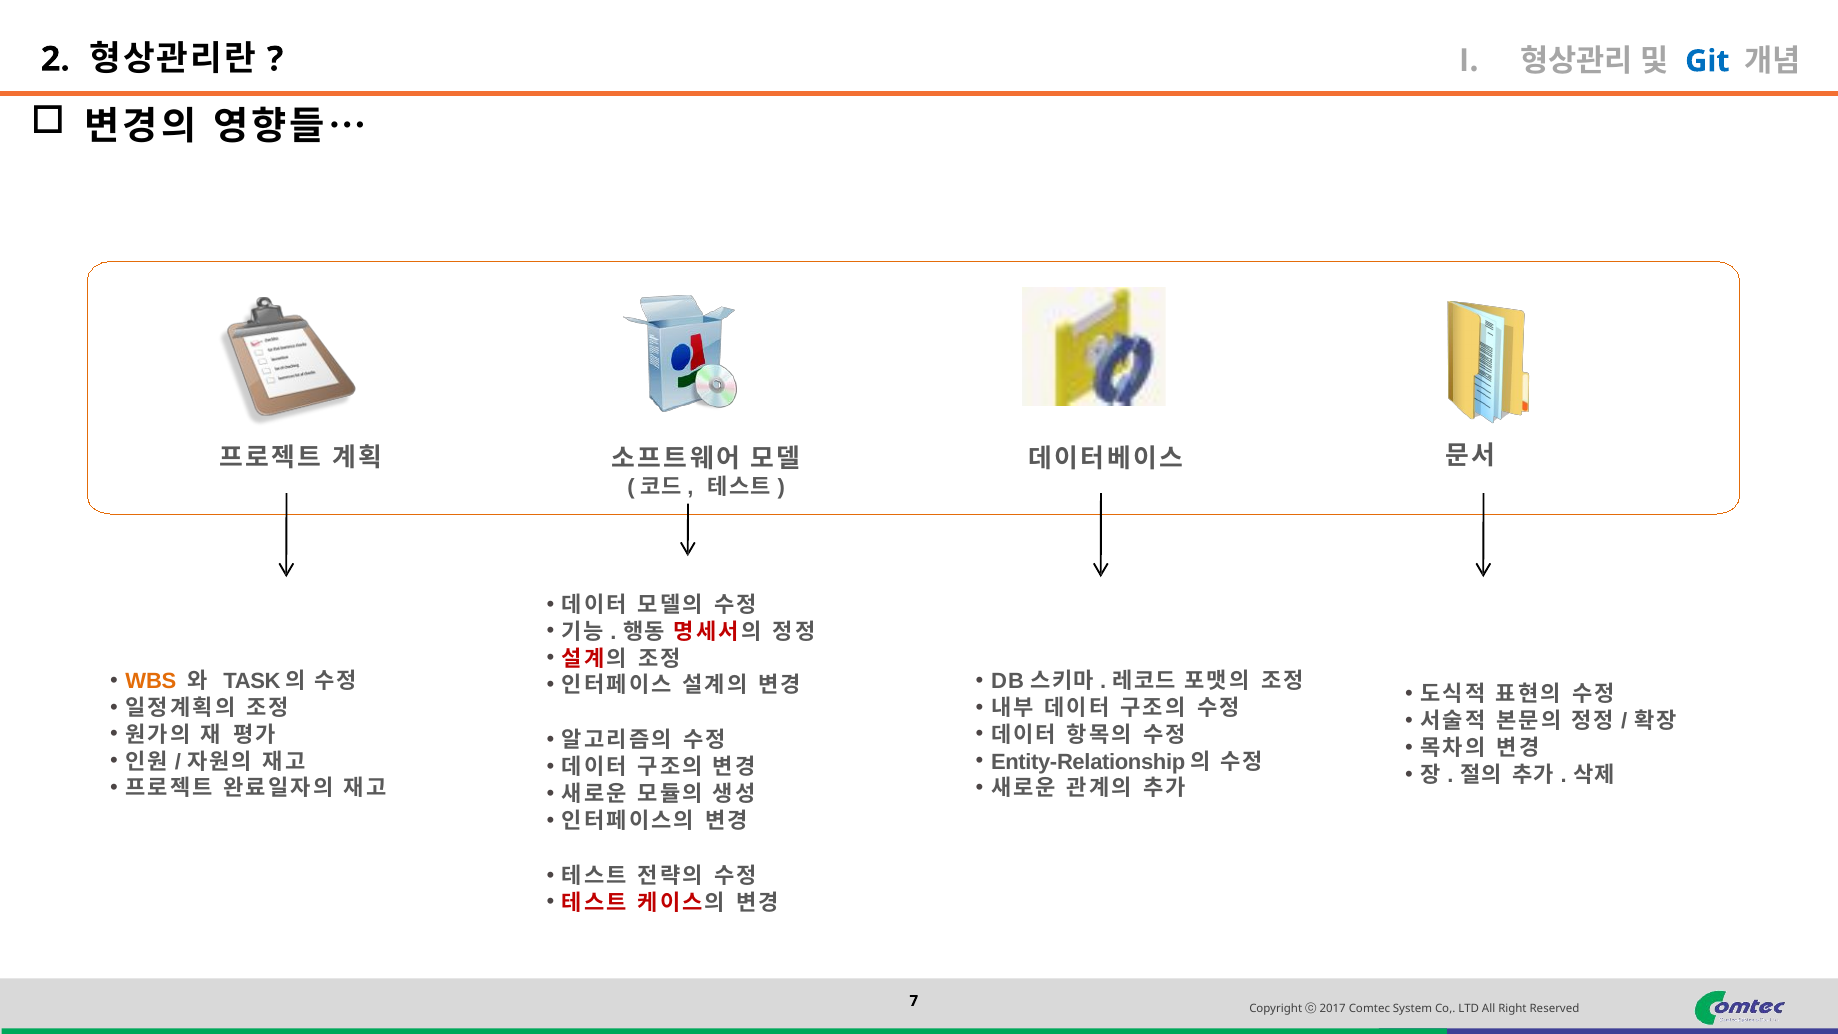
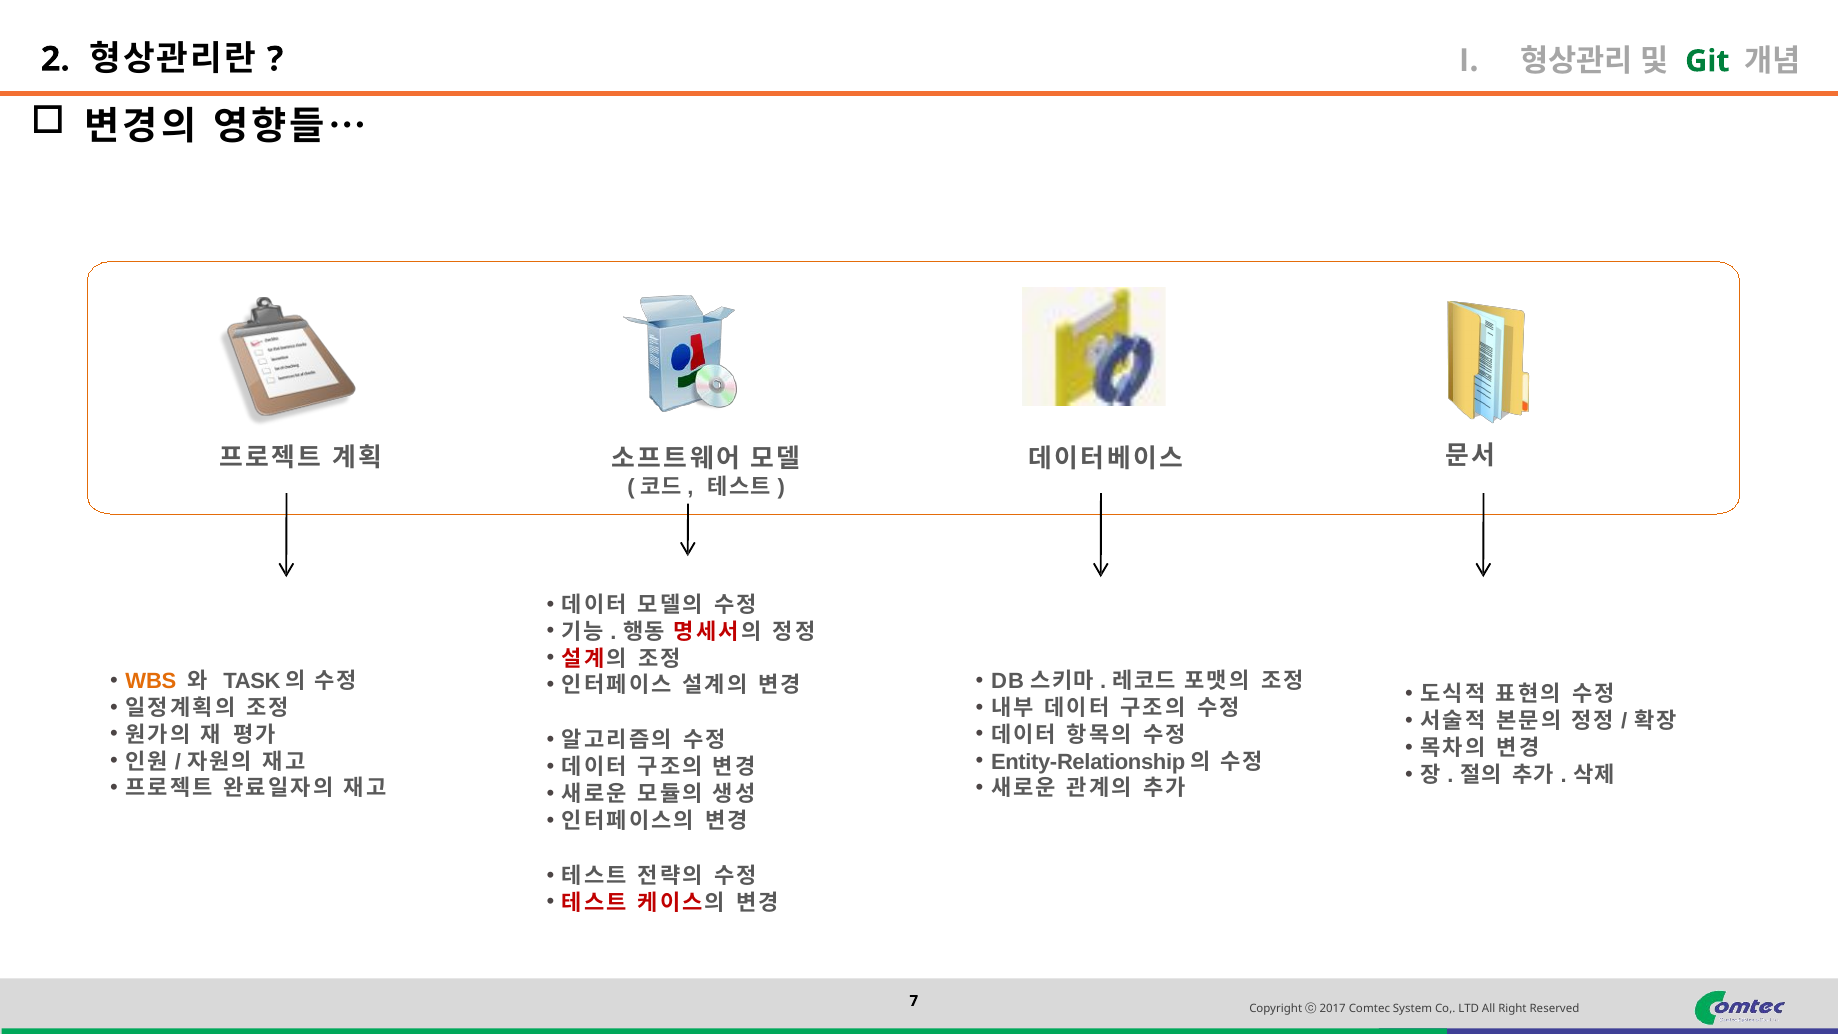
Git colour: blue -> green
